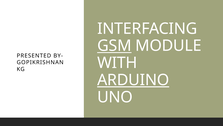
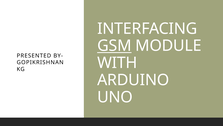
ARDUINO underline: present -> none
